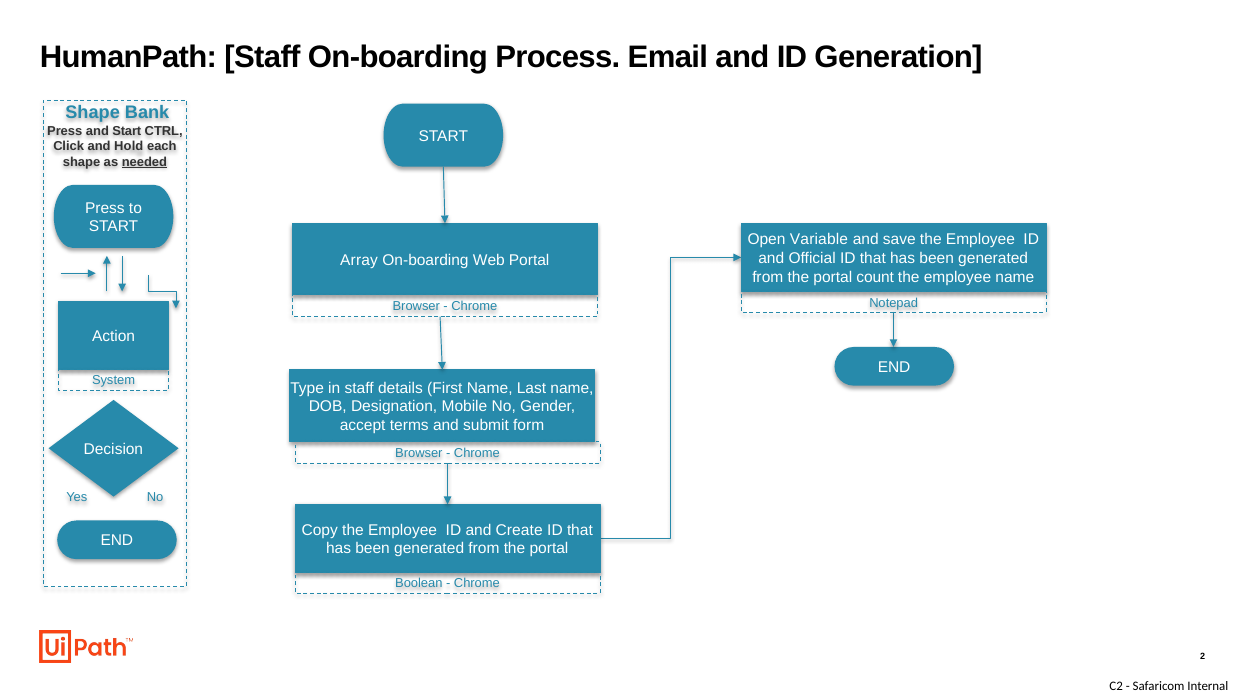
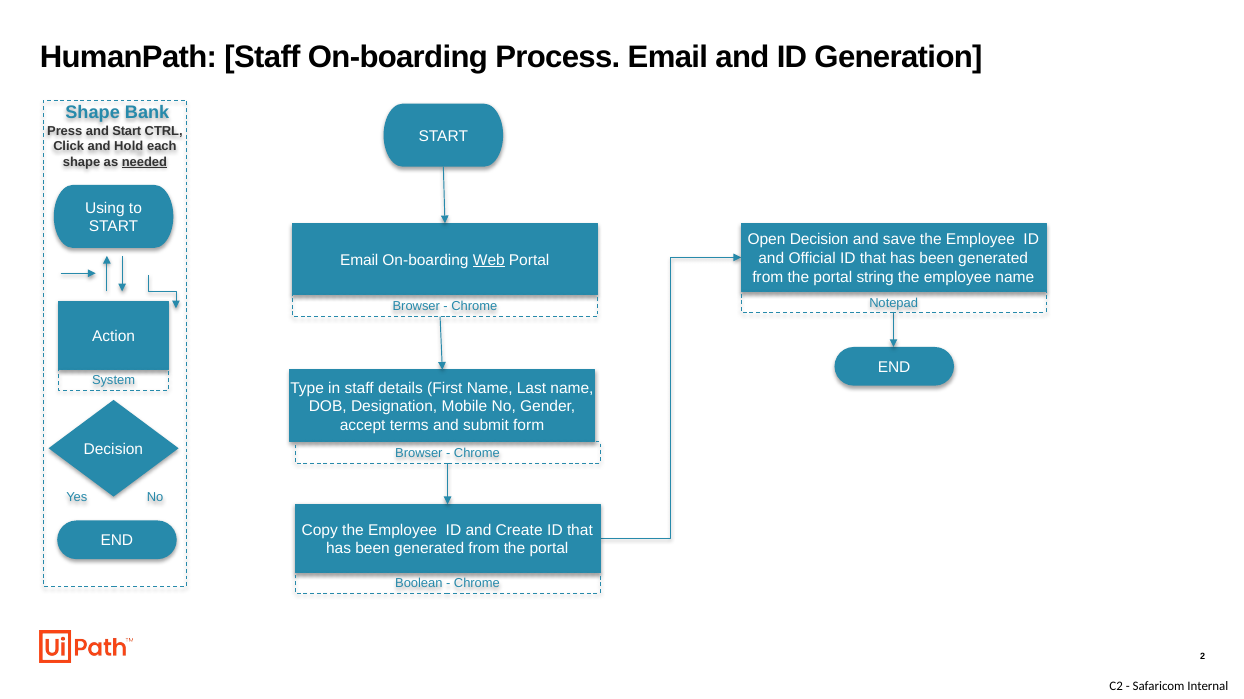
Press at (105, 208): Press -> Using
Open Variable: Variable -> Decision
Array at (359, 260): Array -> Email
Web underline: none -> present
count: count -> string
